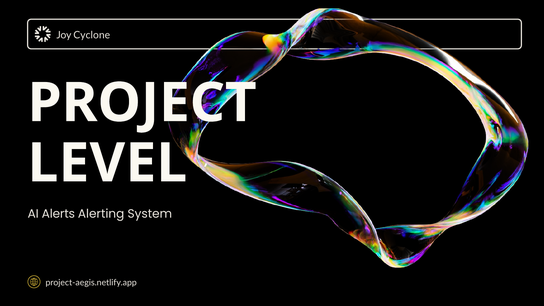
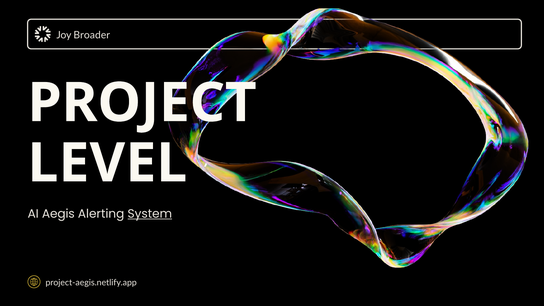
Cyclone: Cyclone -> Broader
Alerts: Alerts -> Aegis
System underline: none -> present
